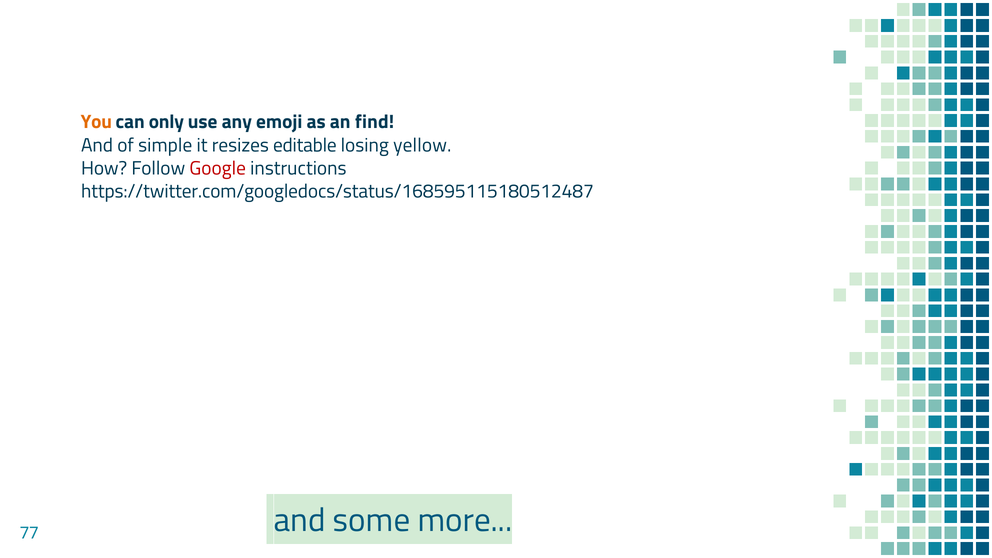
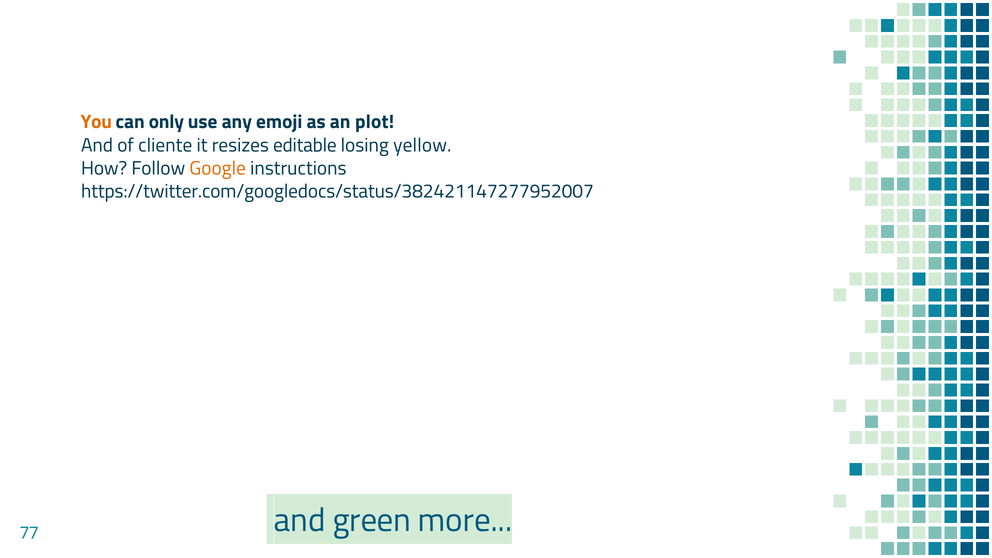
find: find -> plot
simple: simple -> cliente
Google colour: red -> orange
https://twitter.com/googledocs/status/168595115180512487: https://twitter.com/googledocs/status/168595115180512487 -> https://twitter.com/googledocs/status/382421147277952007
some: some -> green
